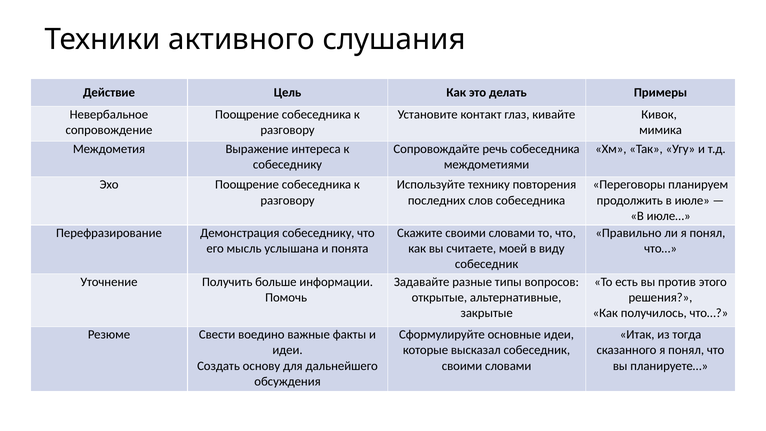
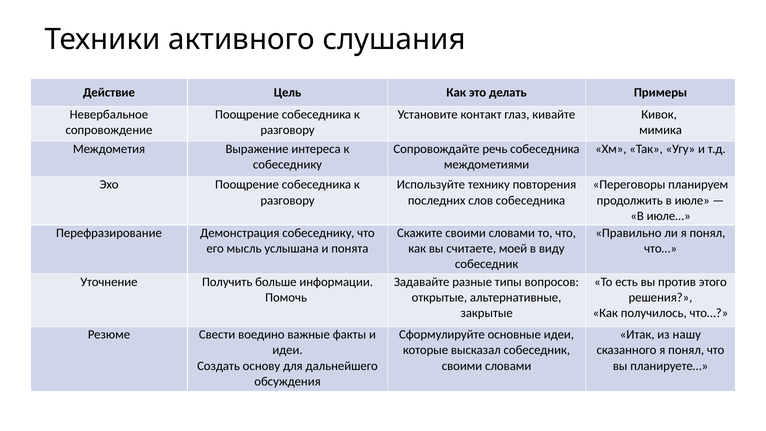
тогда: тогда -> нашу
